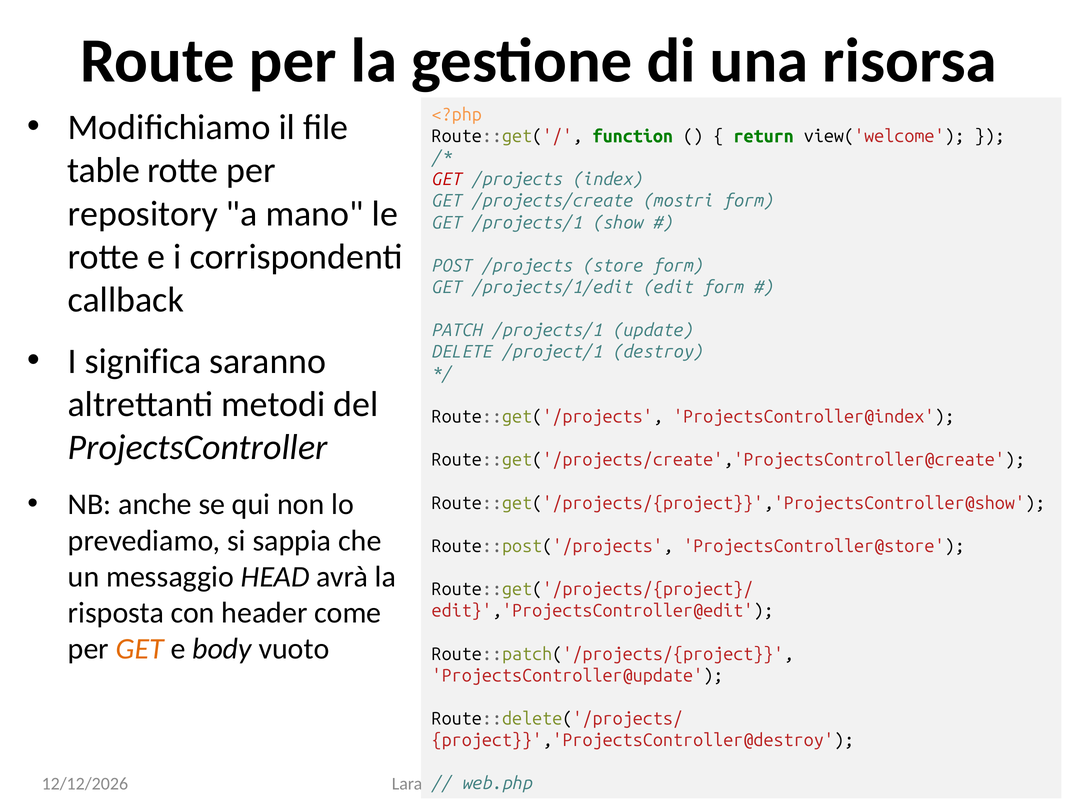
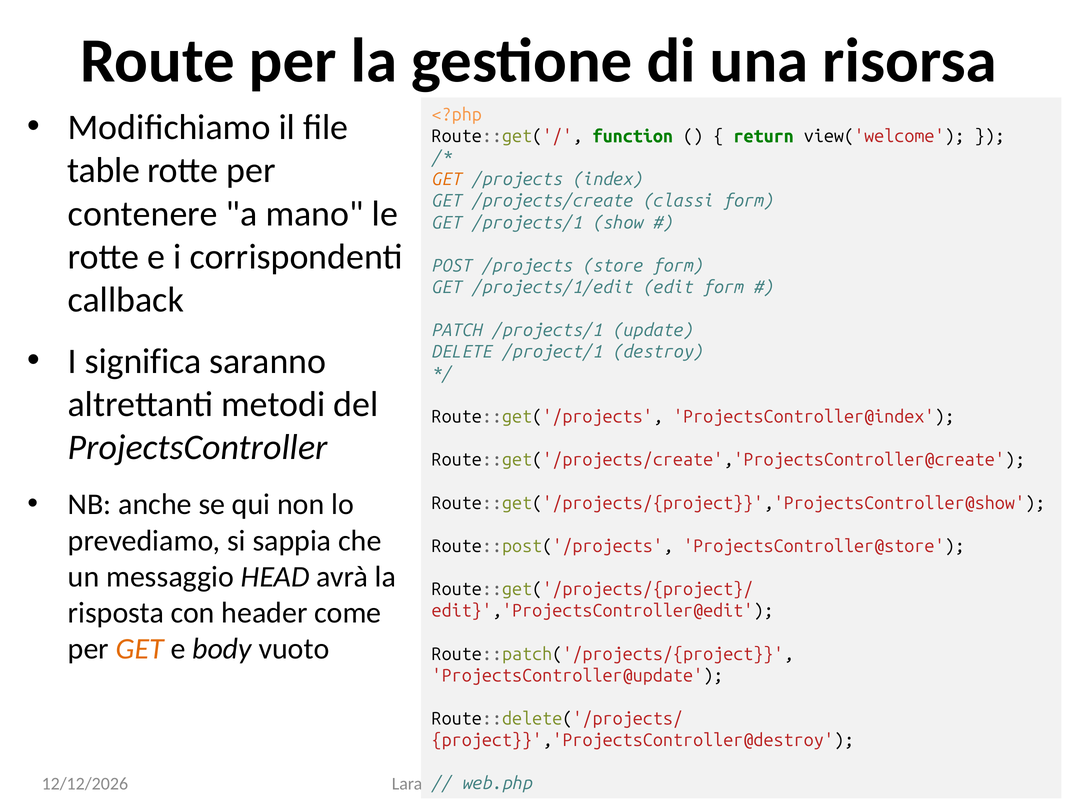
GET at (447, 179) colour: red -> orange
mostri: mostri -> classi
repository: repository -> contenere
